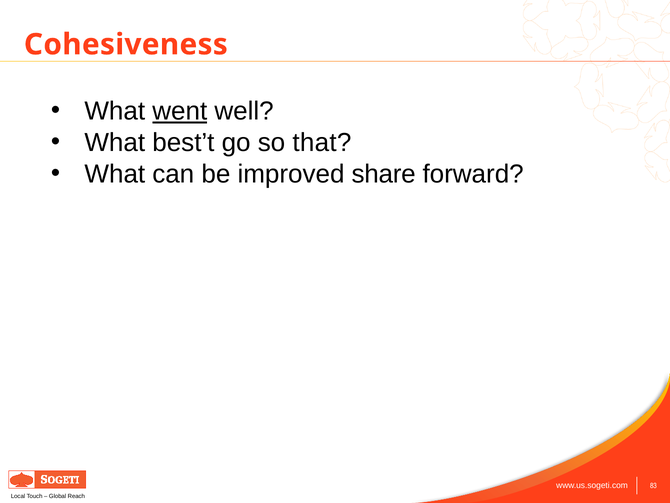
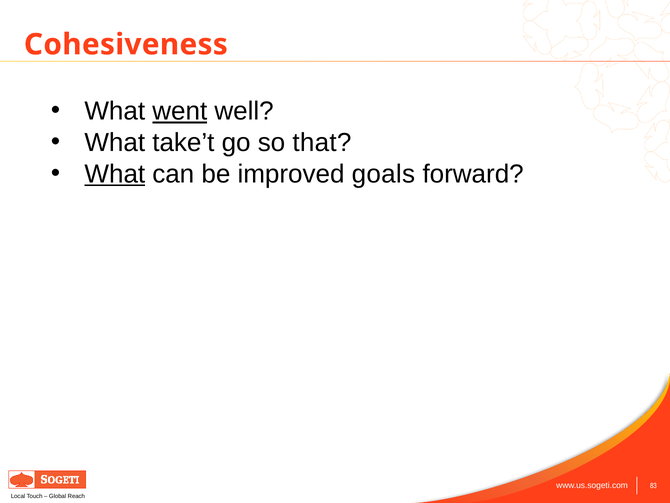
best’t: best’t -> take’t
What at (115, 174) underline: none -> present
share: share -> goals
